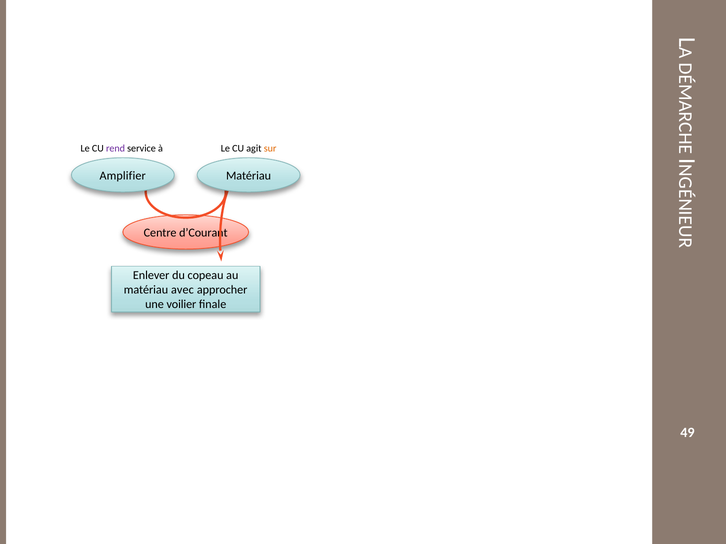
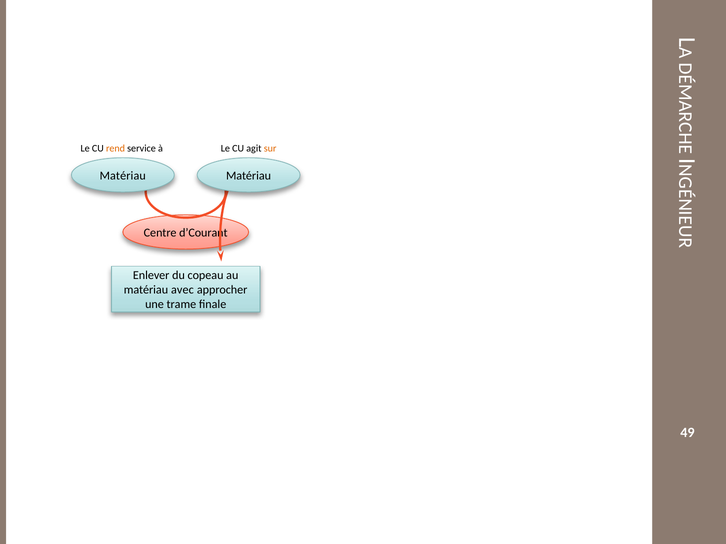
rend colour: purple -> orange
Amplifier at (123, 176): Amplifier -> Matériau
voilier: voilier -> trame
